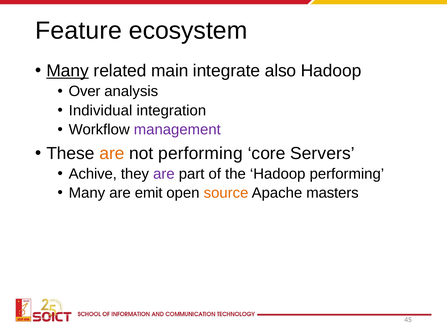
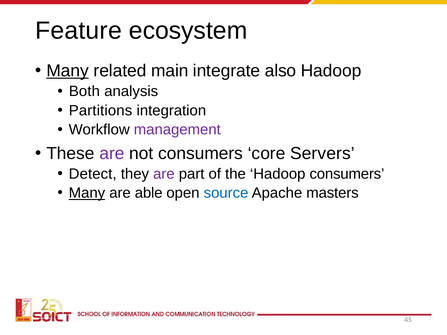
Over: Over -> Both
Individual: Individual -> Partitions
are at (112, 153) colour: orange -> purple
not performing: performing -> consumers
Achive: Achive -> Detect
Hadoop performing: performing -> consumers
Many at (87, 193) underline: none -> present
emit: emit -> able
source colour: orange -> blue
